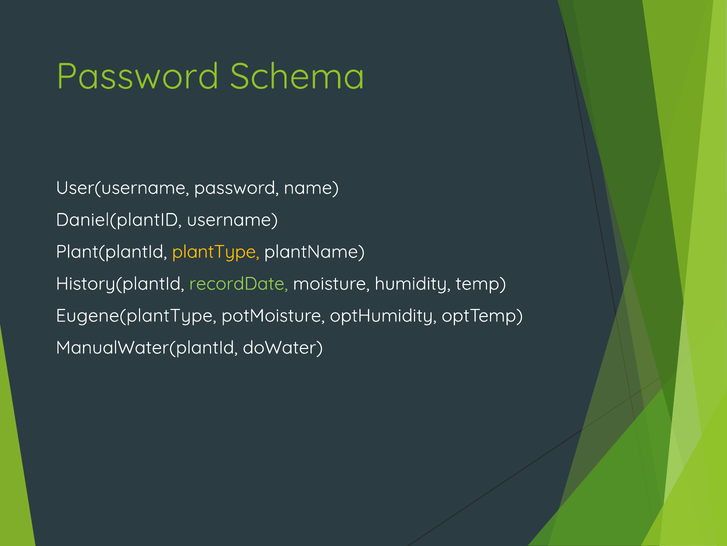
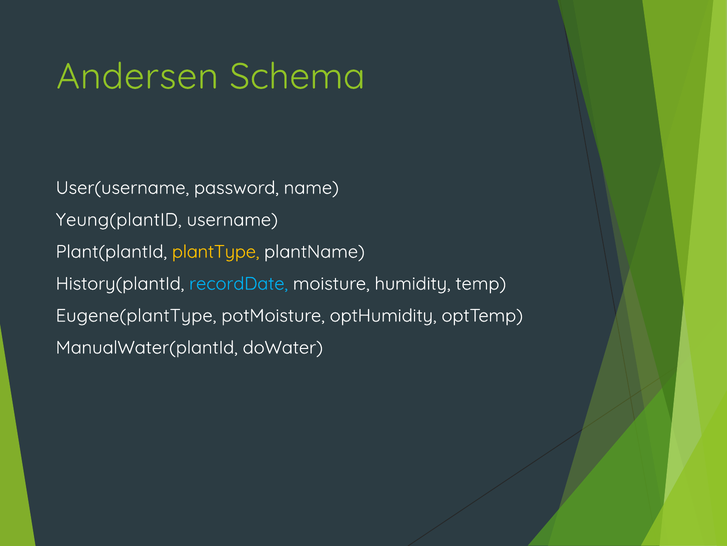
Password at (138, 76): Password -> Andersen
Daniel(plantID: Daniel(plantID -> Yeung(plantID
recordDate colour: light green -> light blue
